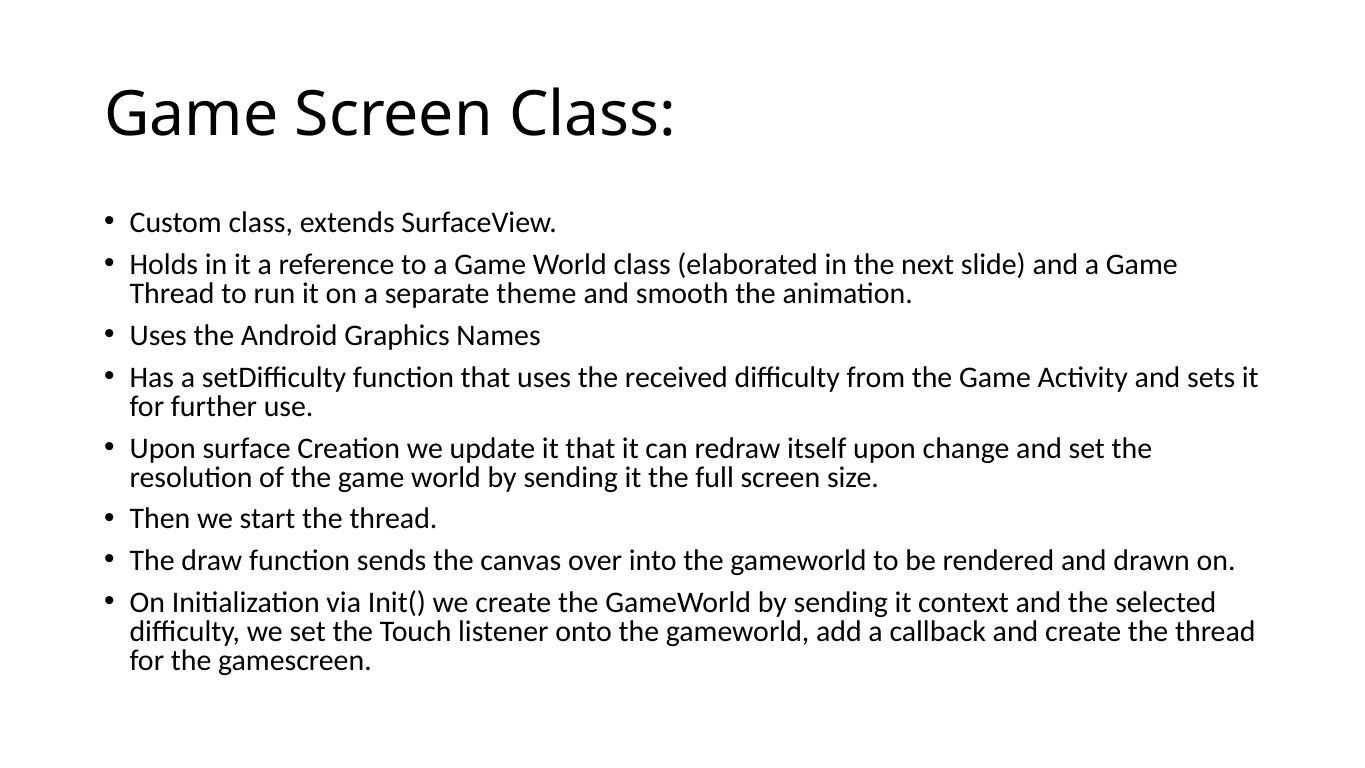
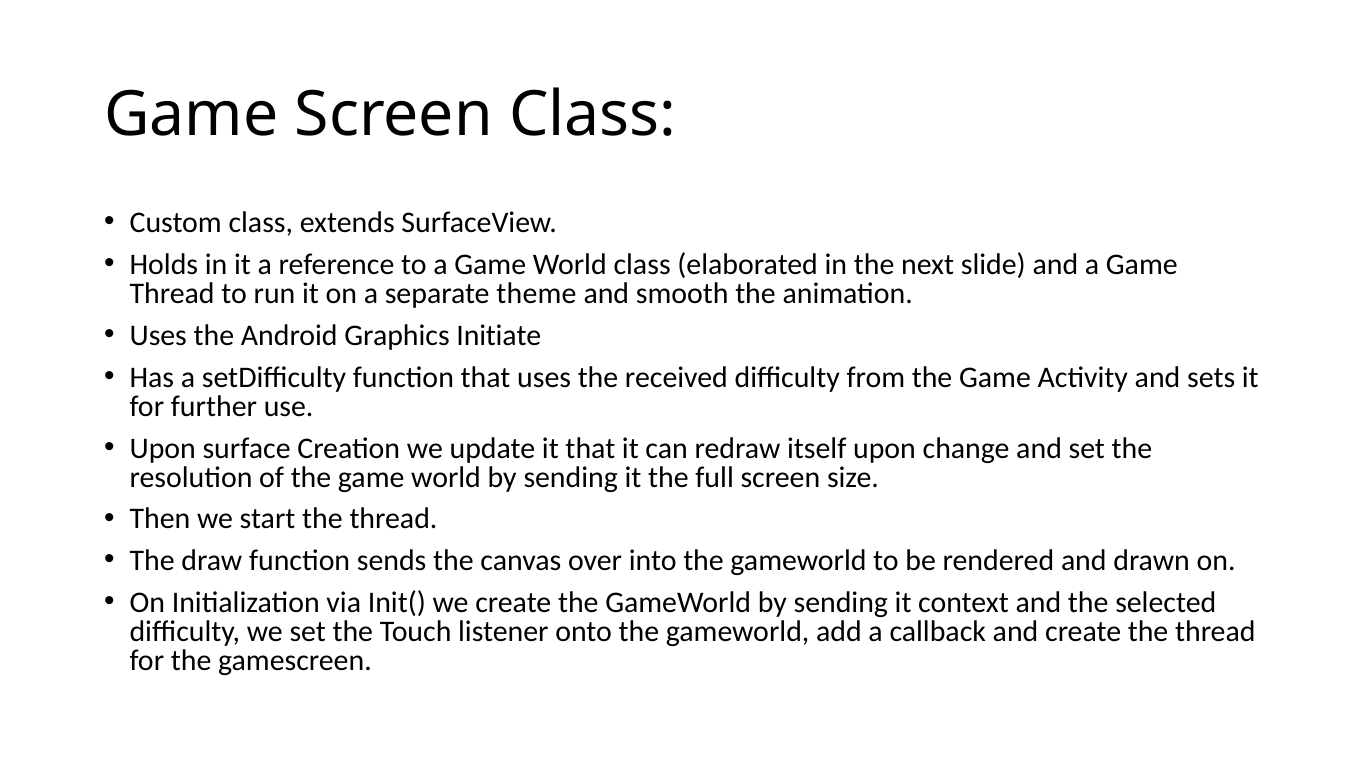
Names: Names -> Initiate
